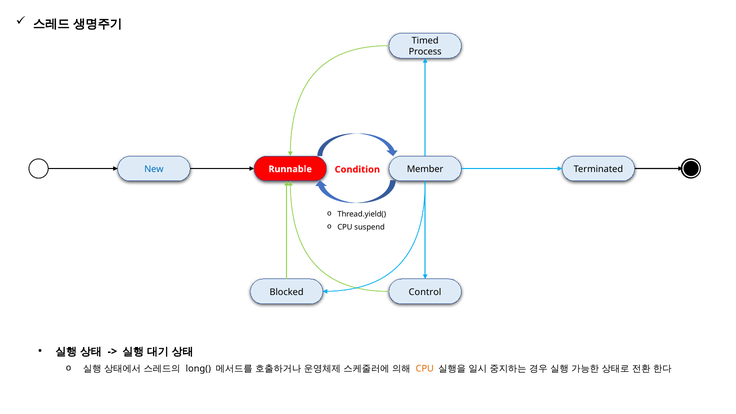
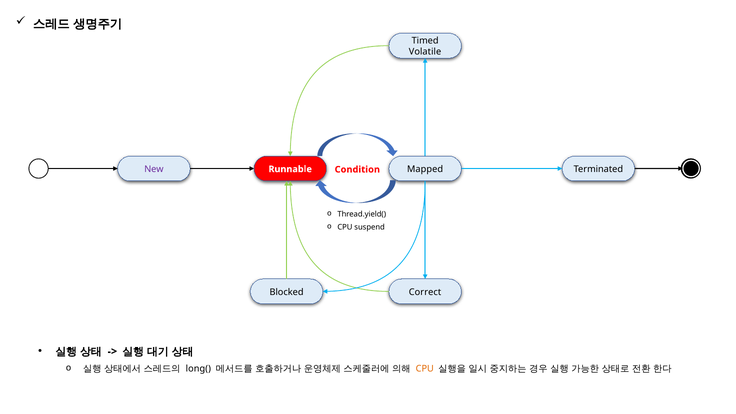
Process: Process -> Volatile
New colour: blue -> purple
Member: Member -> Mapped
Control: Control -> Correct
